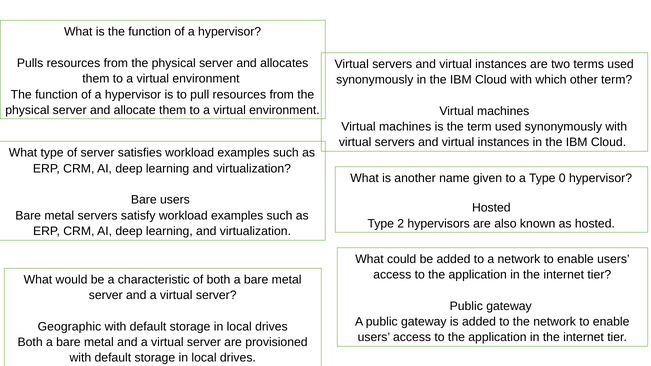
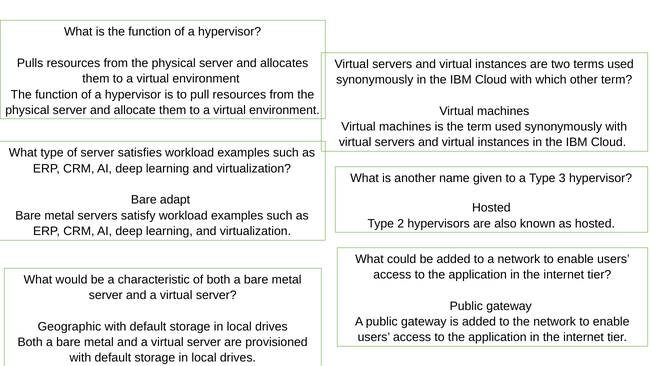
0: 0 -> 3
Bare users: users -> adapt
